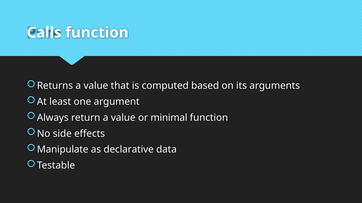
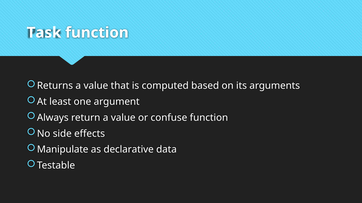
Calls: Calls -> Task
minimal: minimal -> confuse
